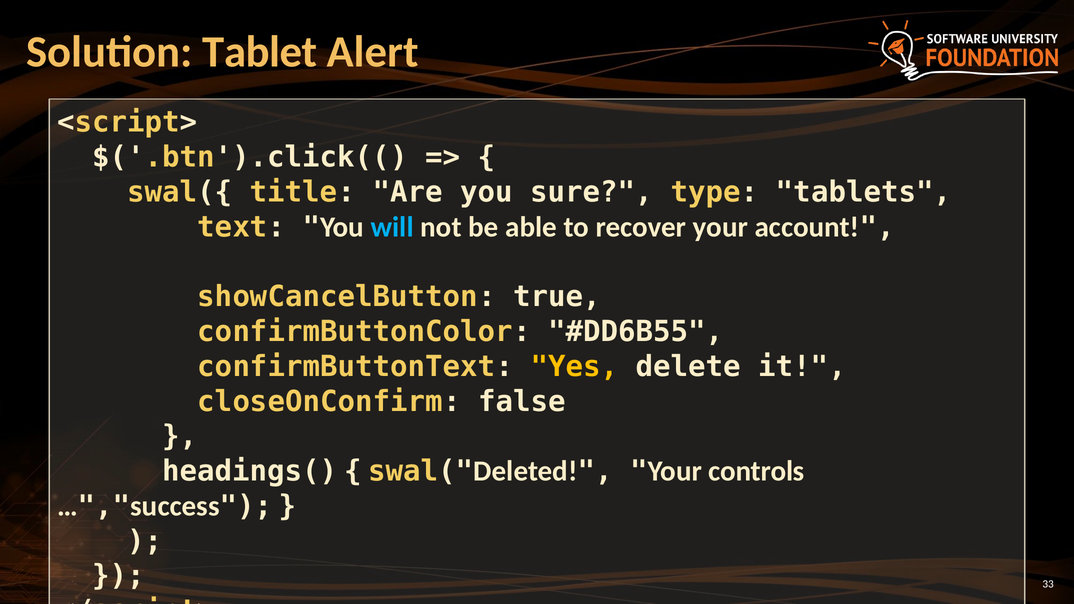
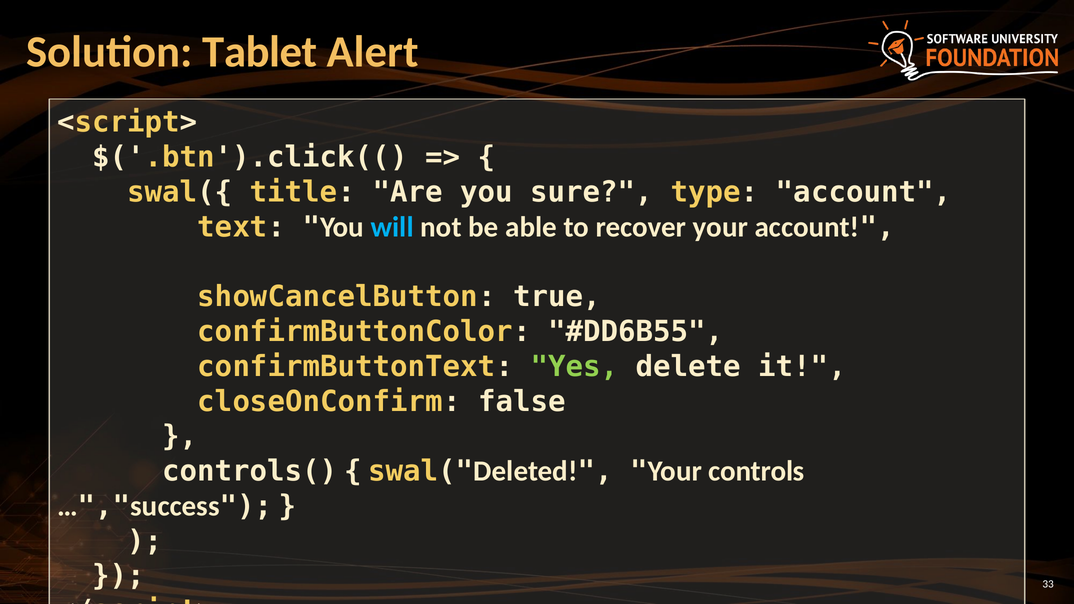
type tablets: tablets -> account
Yes colour: yellow -> light green
headings(: headings( -> controls(
